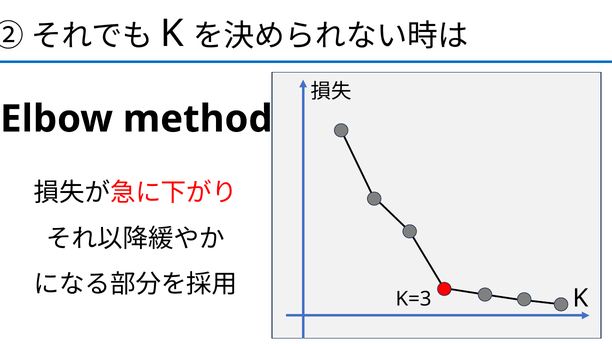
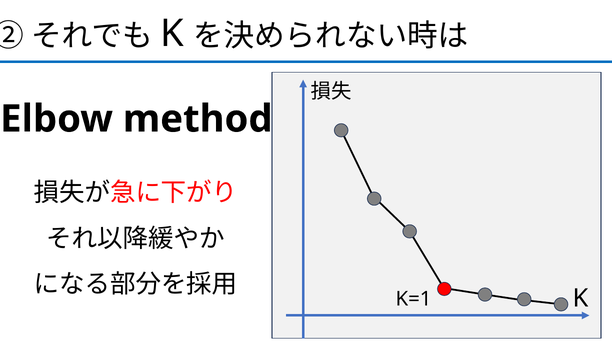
K=3: K=3 -> K=1
